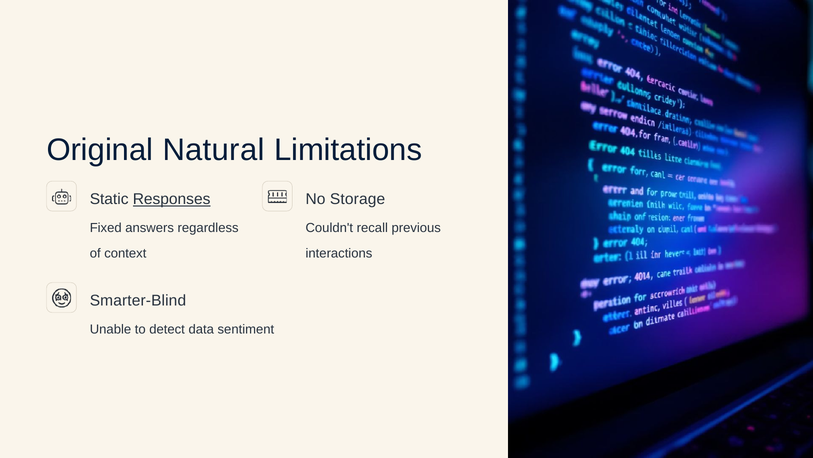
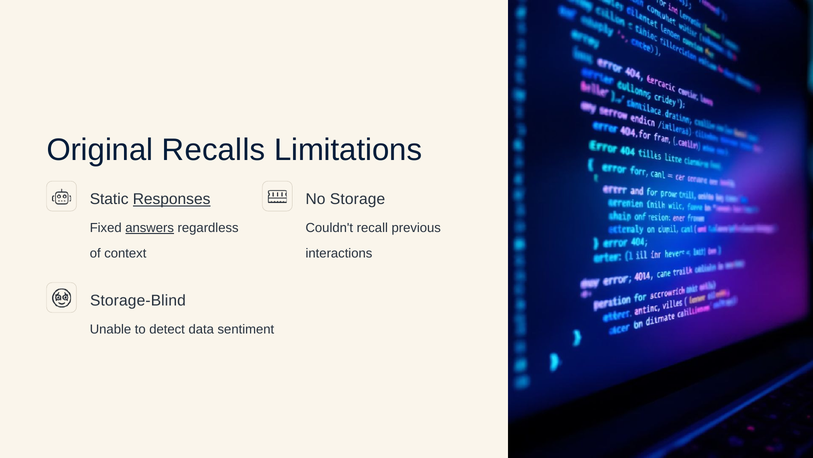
Natural: Natural -> Recalls
answers underline: none -> present
Smarter-Blind: Smarter-Blind -> Storage-Blind
